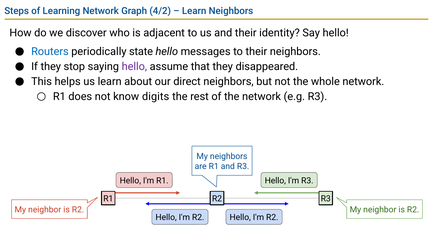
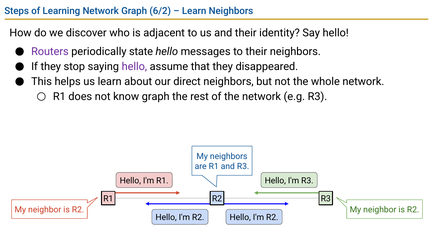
4/2: 4/2 -> 6/2
Routers colour: blue -> purple
know digits: digits -> graph
